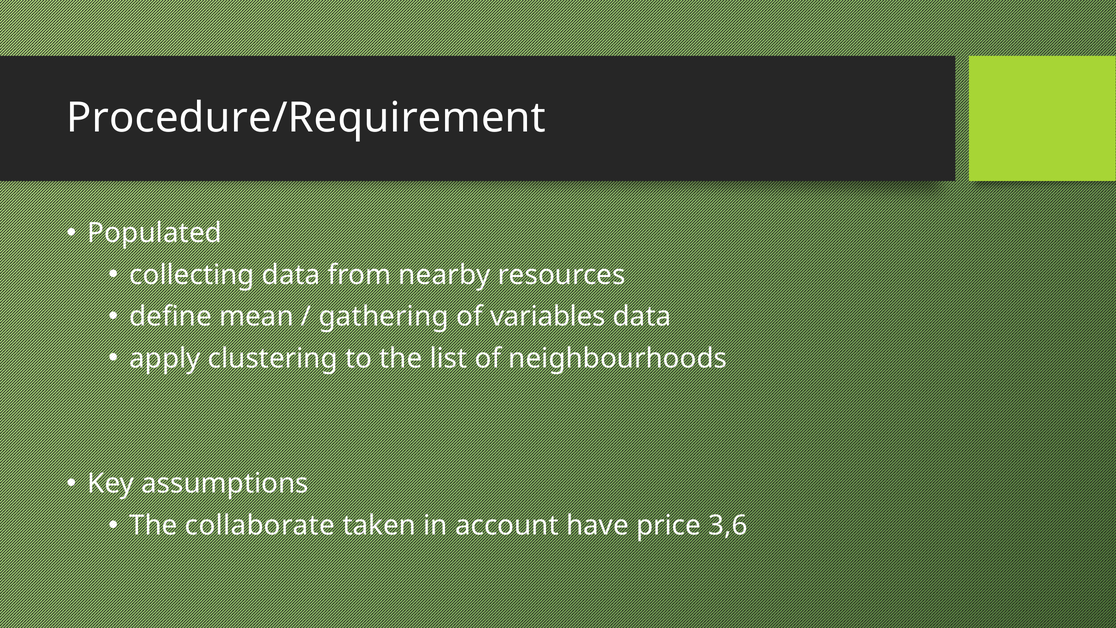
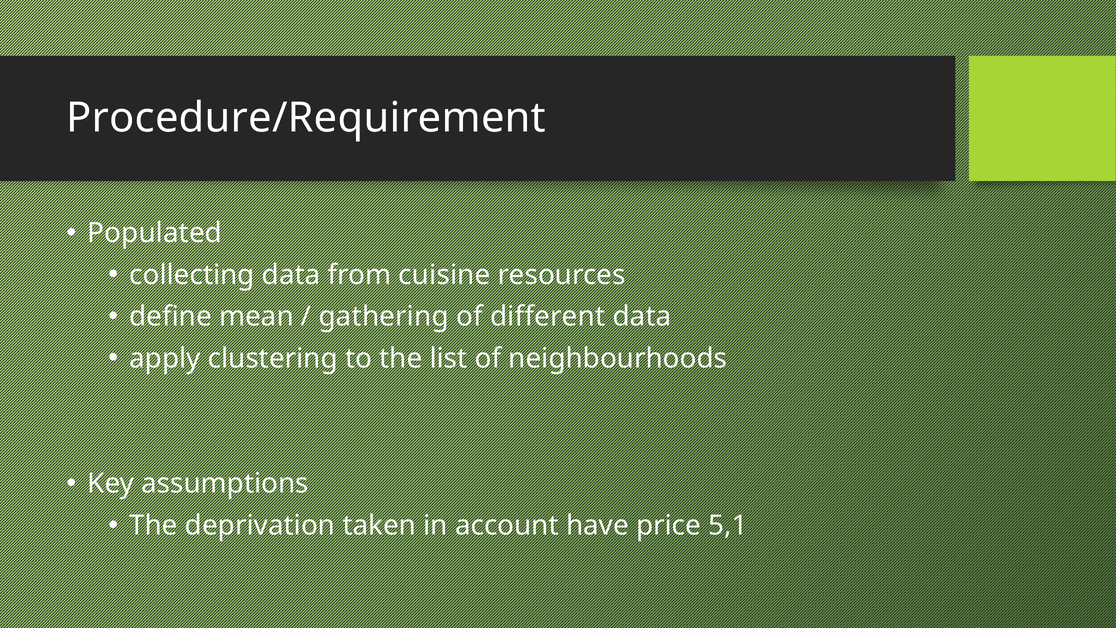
nearby: nearby -> cuisine
variables: variables -> different
collaborate: collaborate -> deprivation
3,6: 3,6 -> 5,1
